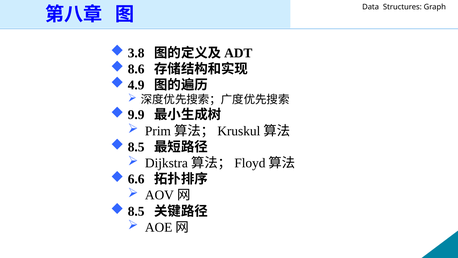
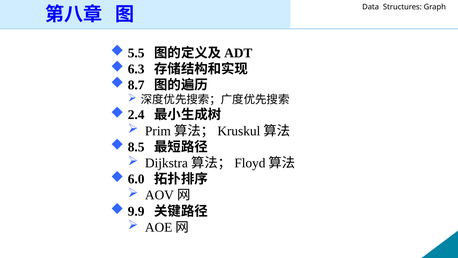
3.8: 3.8 -> 5.5
8.6: 8.6 -> 6.3
4.9: 4.9 -> 8.7
9.9: 9.9 -> 2.4
6.6: 6.6 -> 6.0
8.5 at (136, 211): 8.5 -> 9.9
